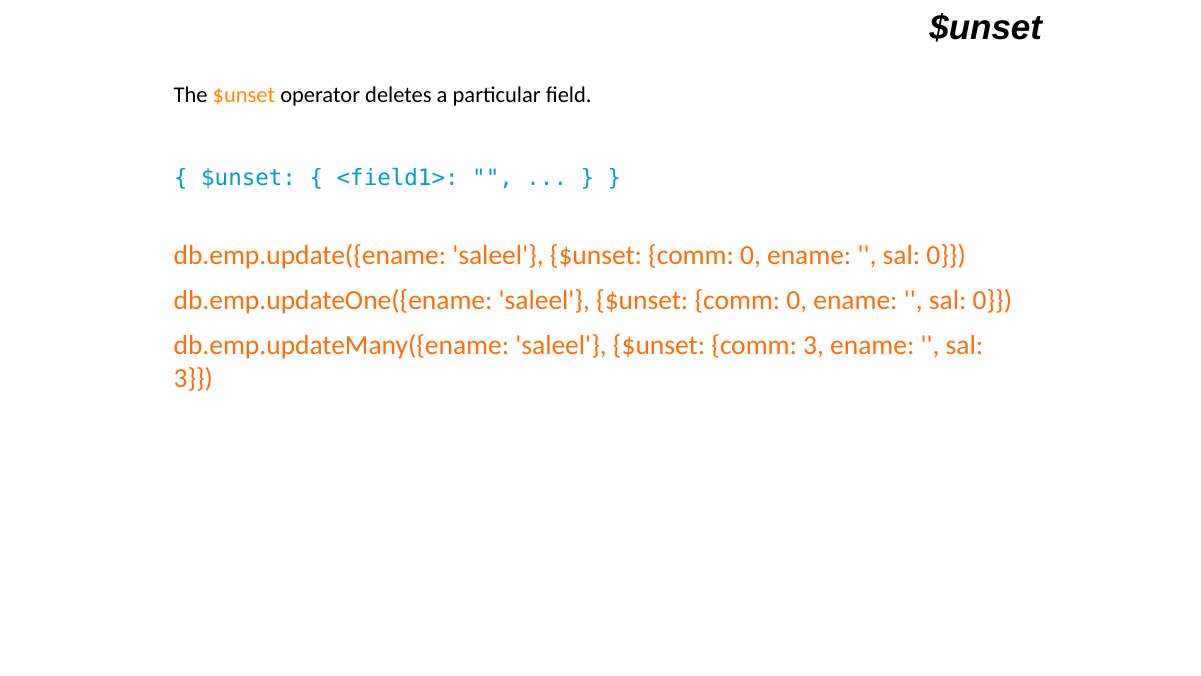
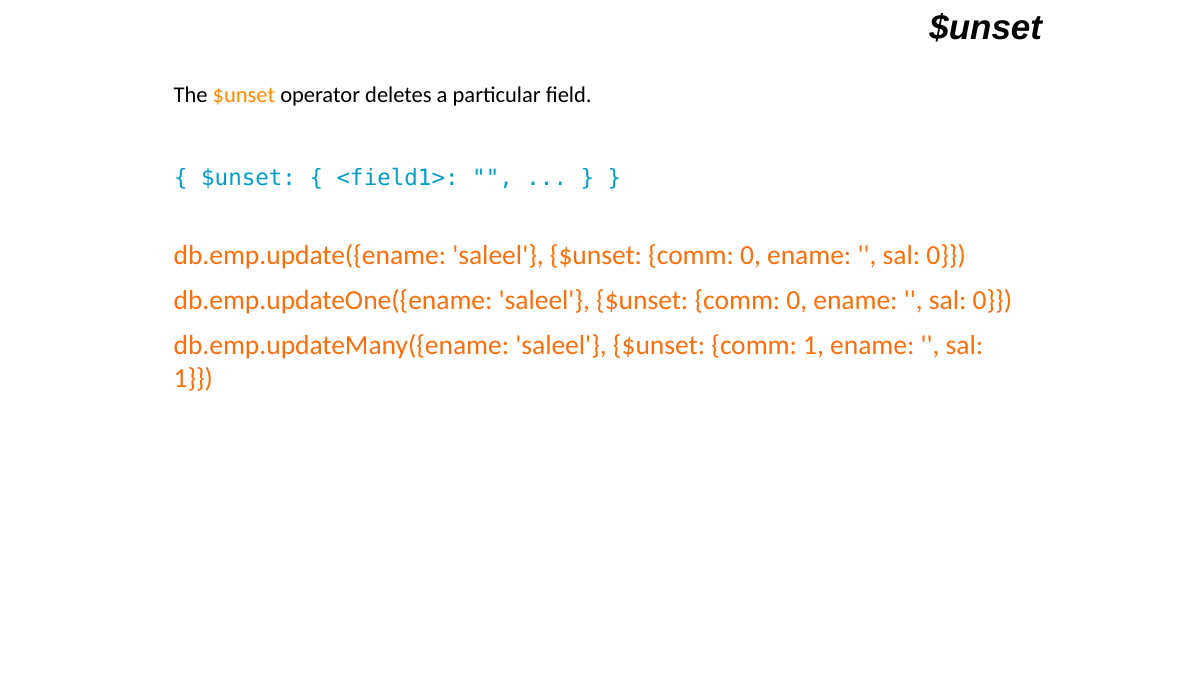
comm 3: 3 -> 1
3 at (193, 378): 3 -> 1
